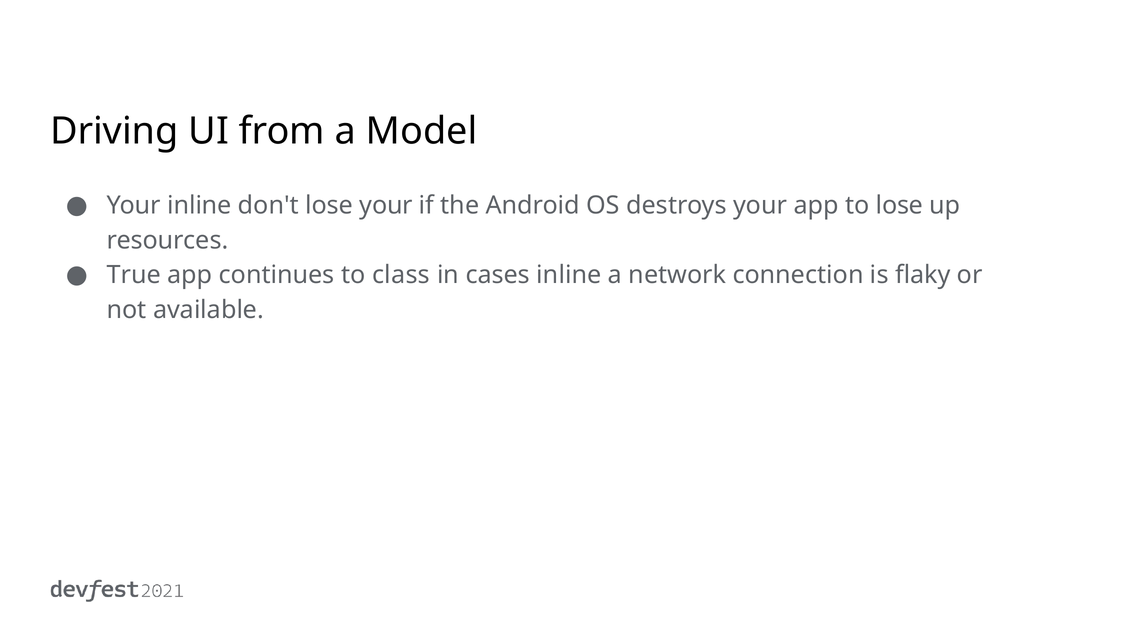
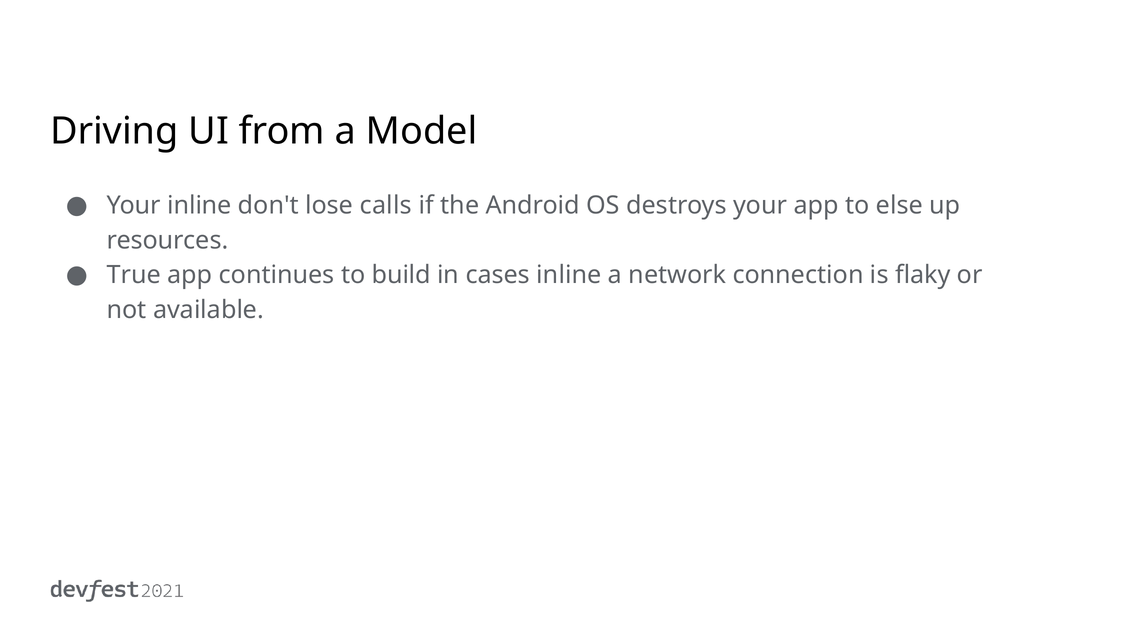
lose your: your -> calls
to lose: lose -> else
class: class -> build
